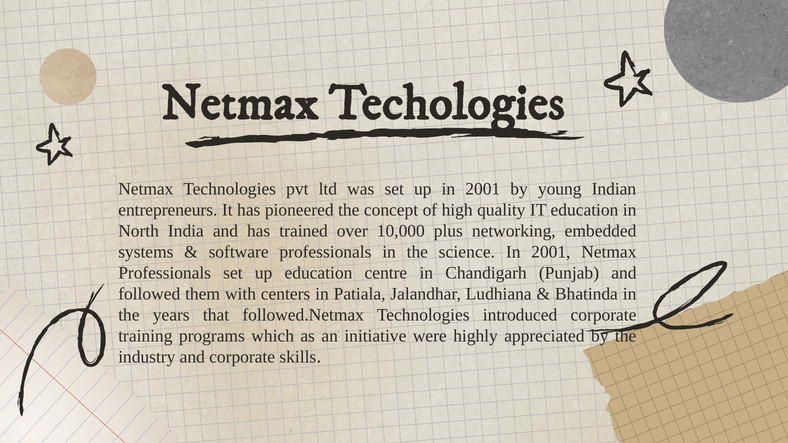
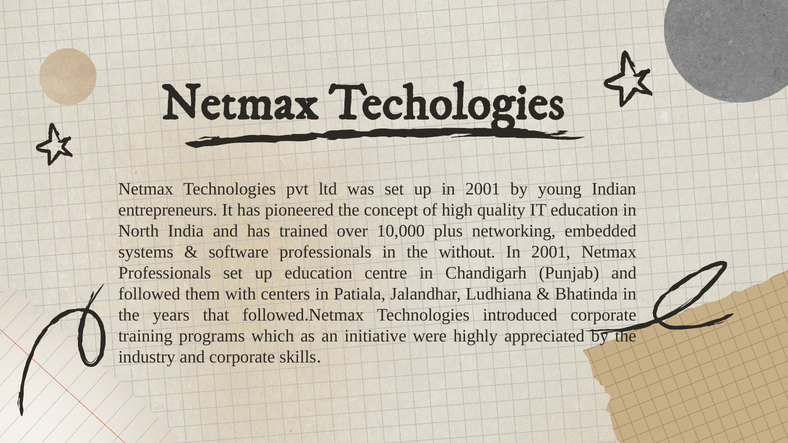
science: science -> without
